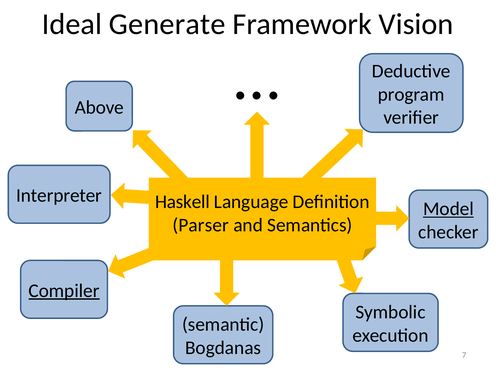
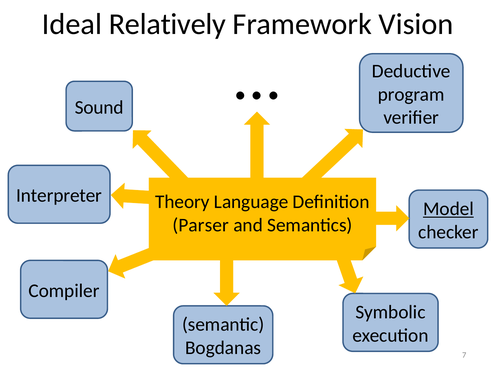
Generate: Generate -> Relatively
Above: Above -> Sound
Haskell: Haskell -> Theory
Compiler underline: present -> none
